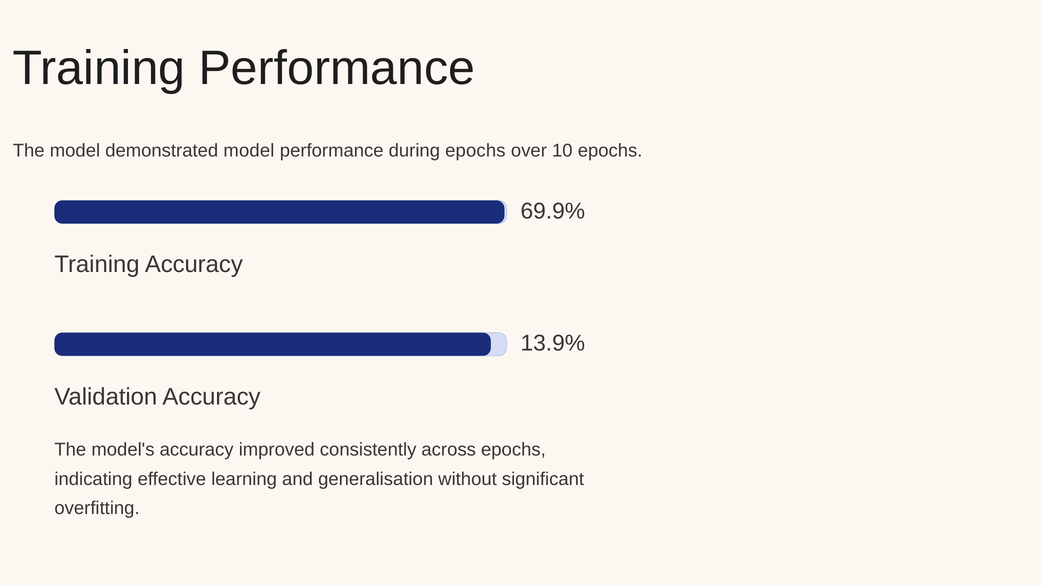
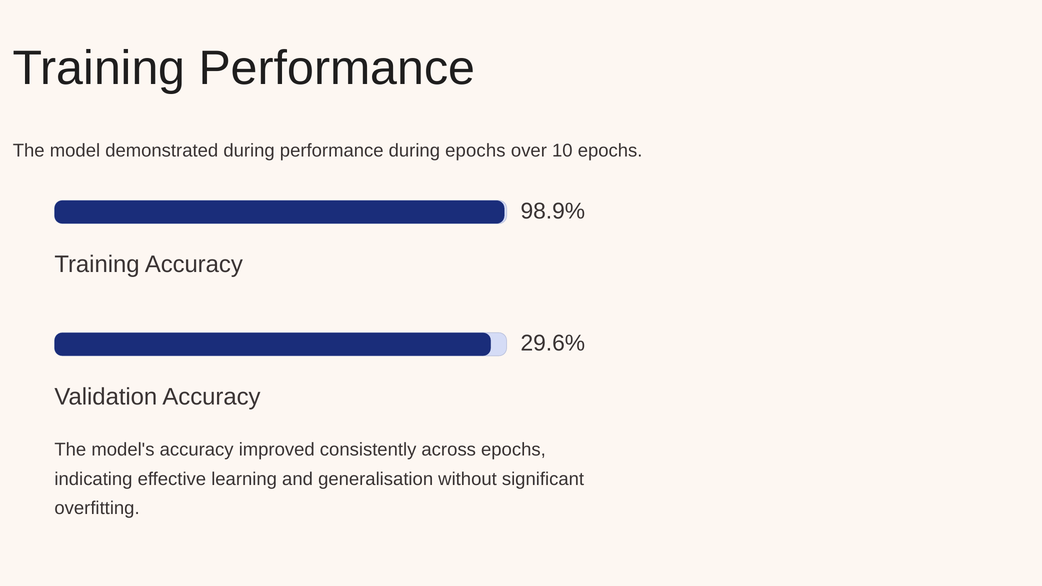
demonstrated model: model -> during
69.9%: 69.9% -> 98.9%
13.9%: 13.9% -> 29.6%
